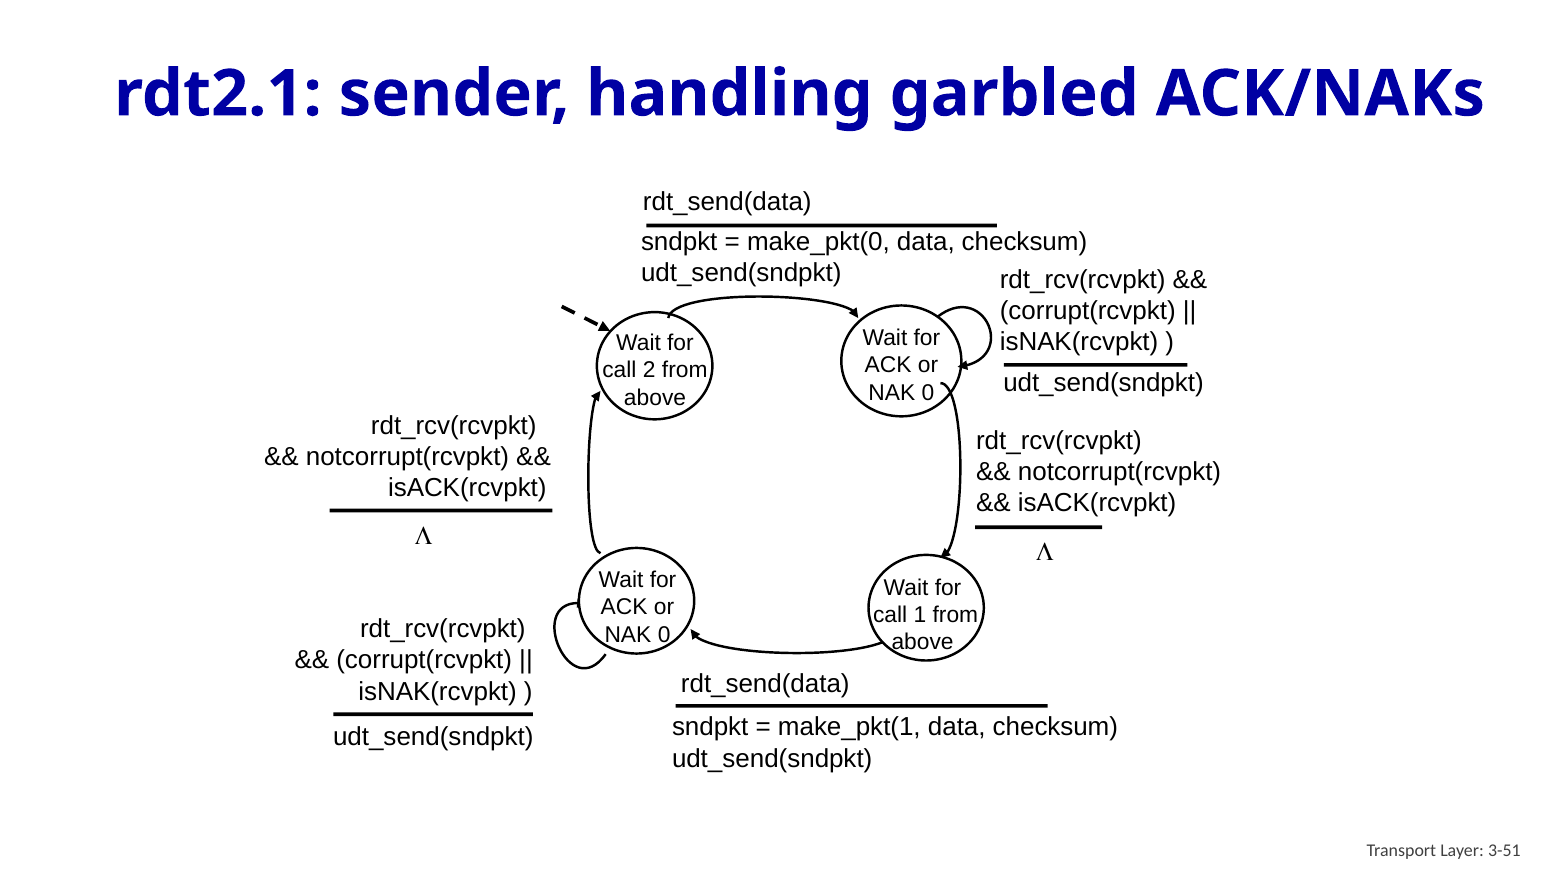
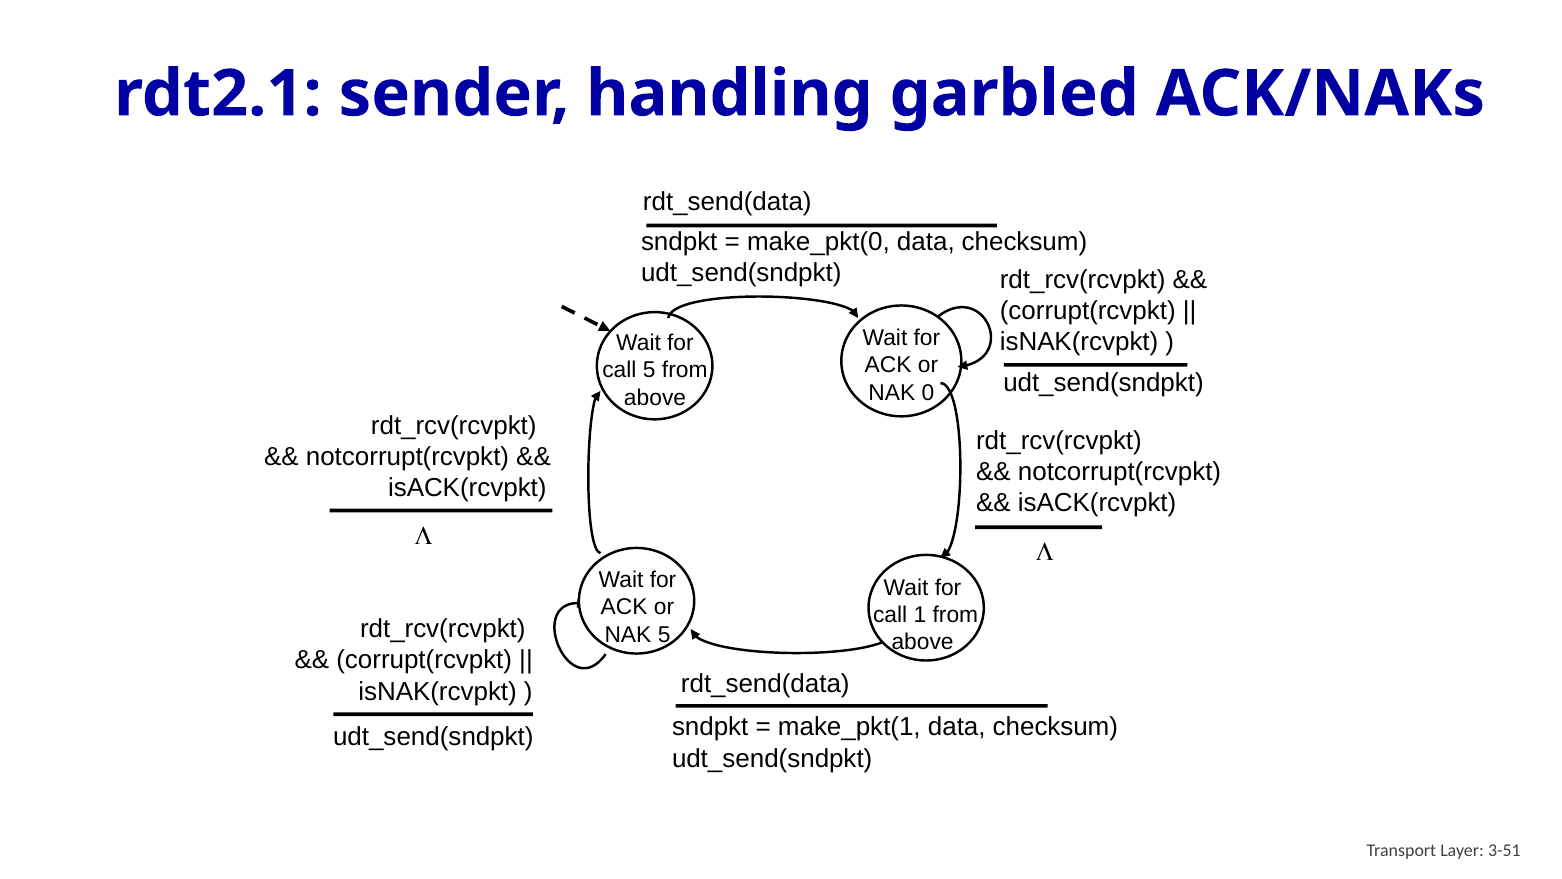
call 2: 2 -> 5
0 at (664, 634): 0 -> 5
